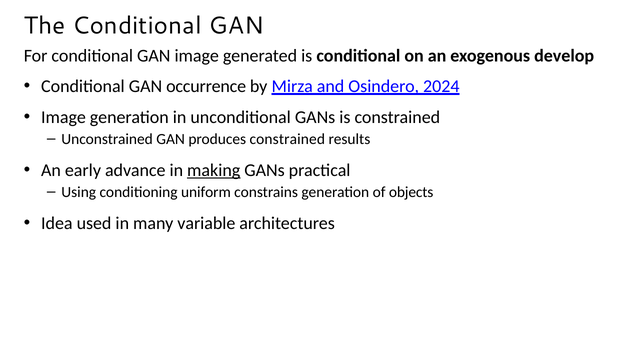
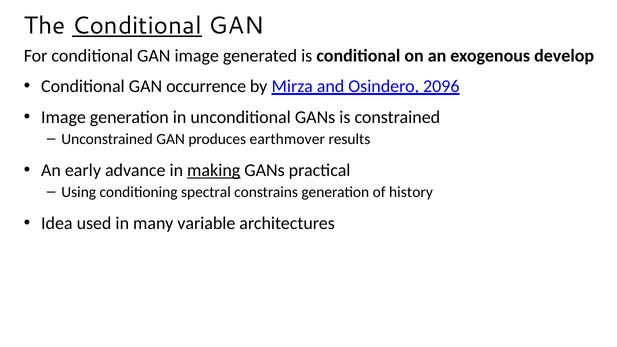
Conditional at (137, 26) underline: none -> present
2024: 2024 -> 2096
produces constrained: constrained -> earthmover
uniform: uniform -> spectral
objects: objects -> history
